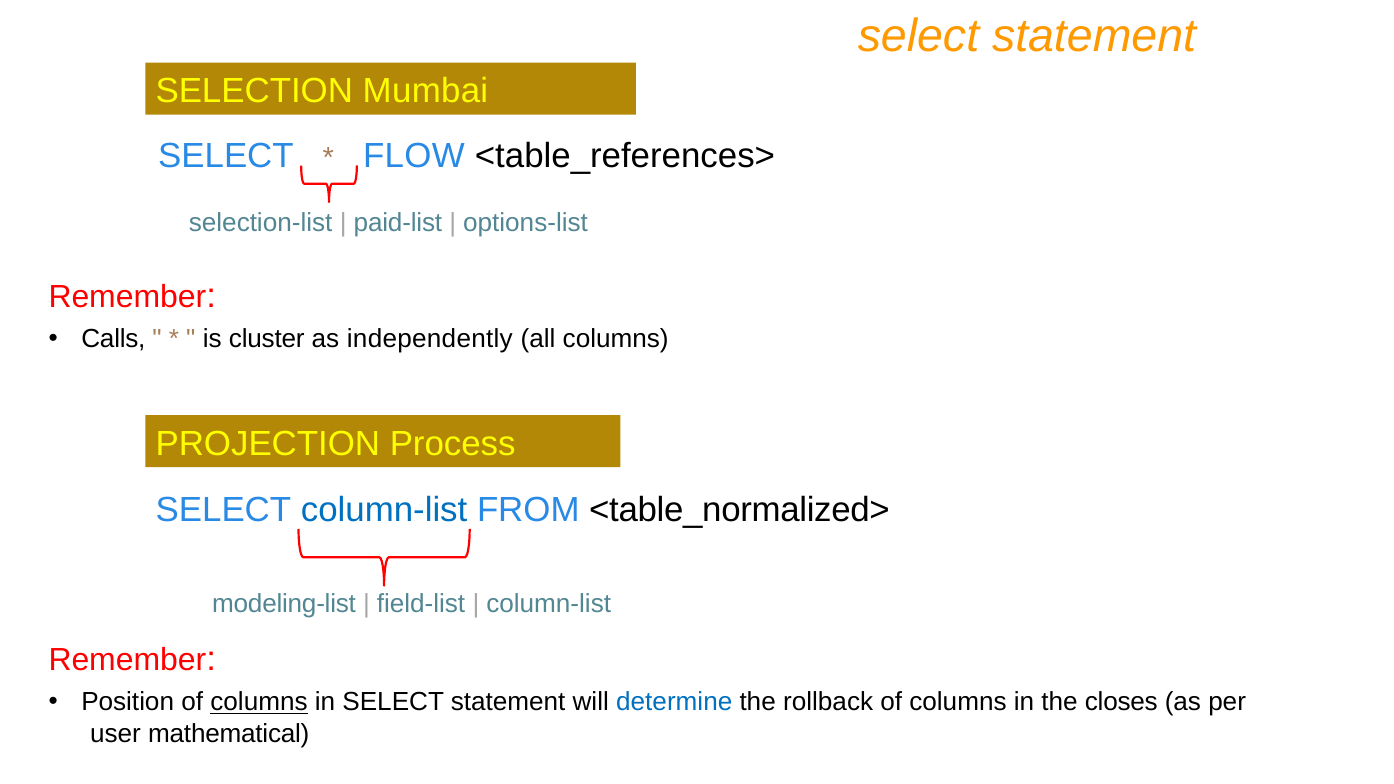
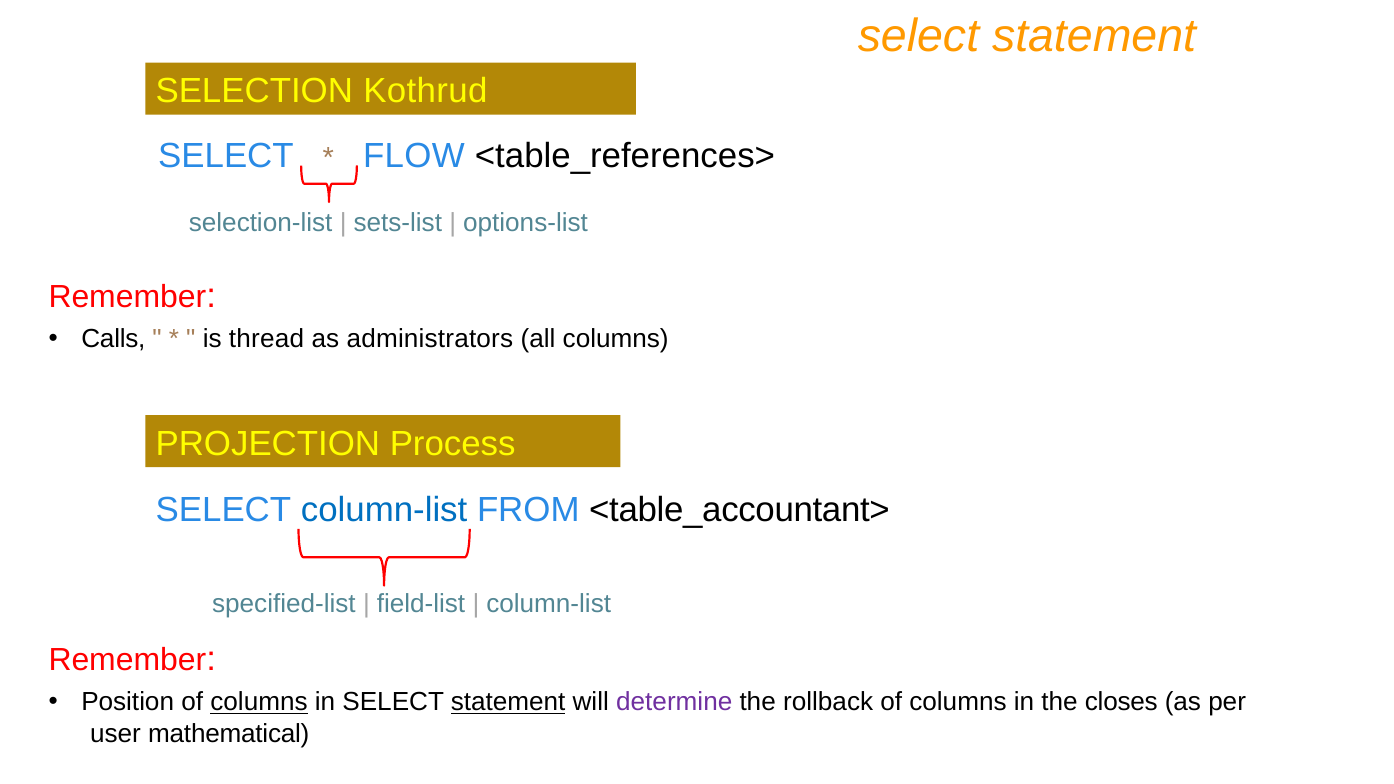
Mumbai: Mumbai -> Kothrud
paid-list: paid-list -> sets-list
cluster: cluster -> thread
independently: independently -> administrators
<table_normalized>: <table_normalized> -> <table_accountant>
modeling-list: modeling-list -> specified-list
statement at (508, 702) underline: none -> present
determine colour: blue -> purple
